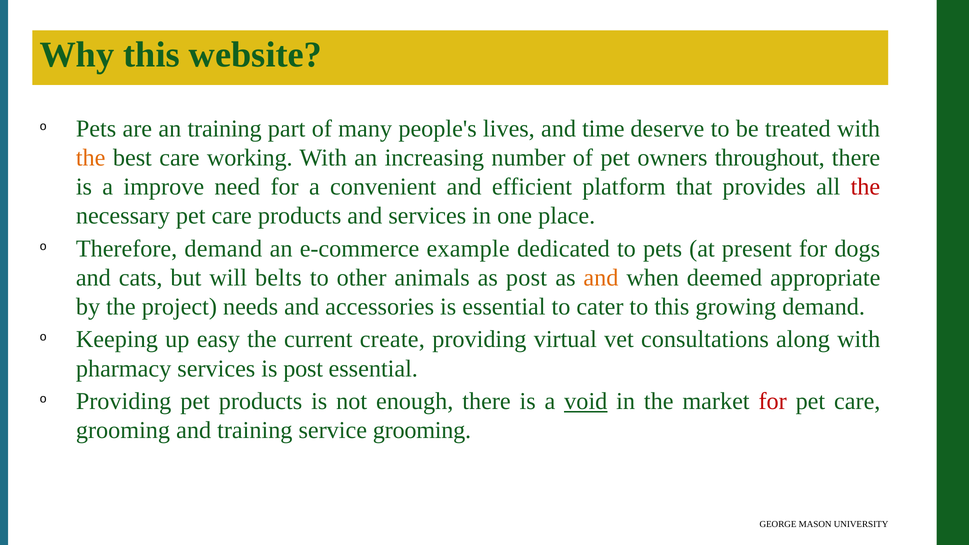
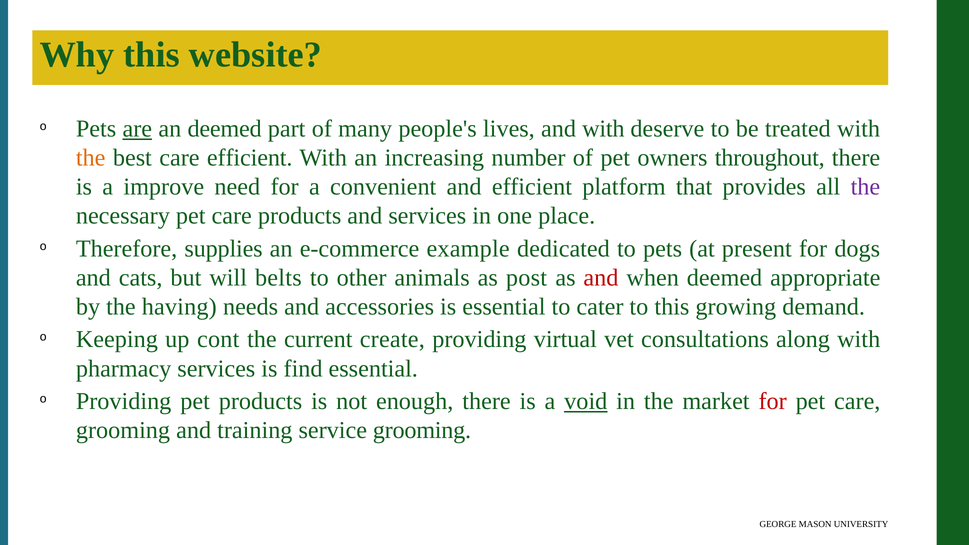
are underline: none -> present
an training: training -> deemed
and time: time -> with
care working: working -> efficient
the at (865, 187) colour: red -> purple
Therefore demand: demand -> supplies
and at (601, 278) colour: orange -> red
project: project -> having
easy: easy -> cont
is post: post -> find
